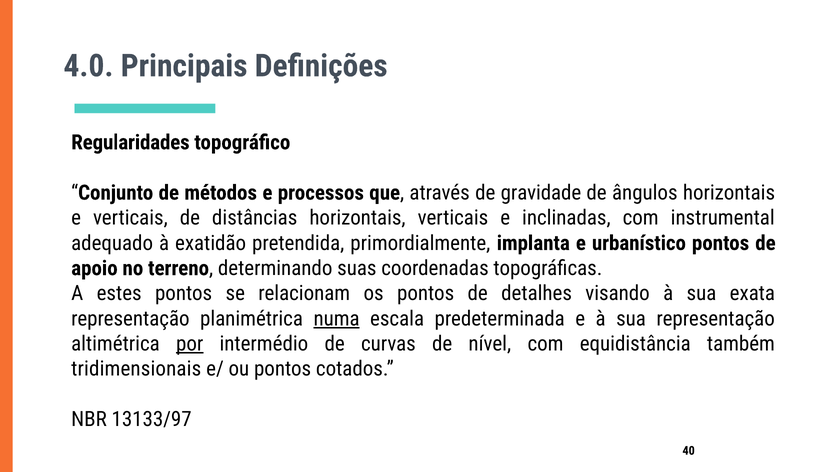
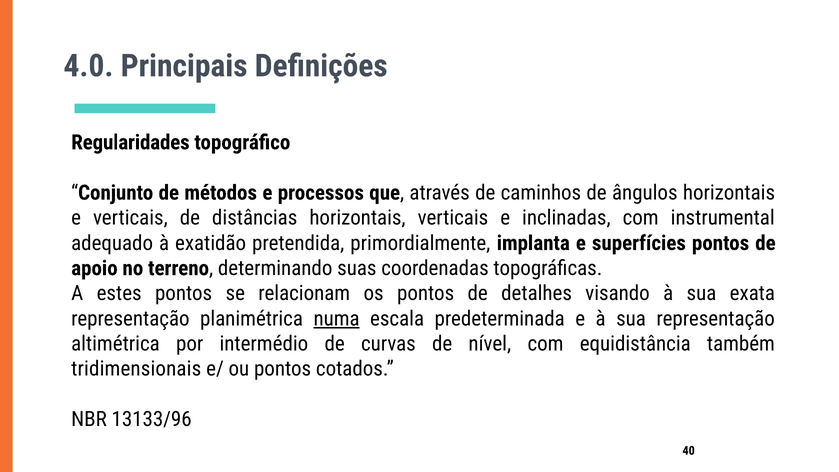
gravidade: gravidade -> caminhos
urbanístico: urbanístico -> superfícies
por underline: present -> none
13133/97: 13133/97 -> 13133/96
